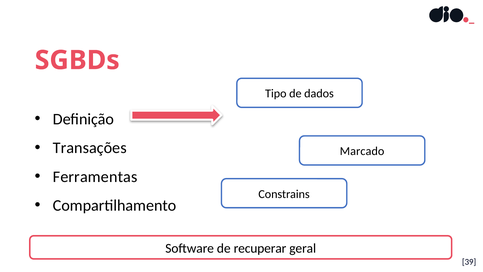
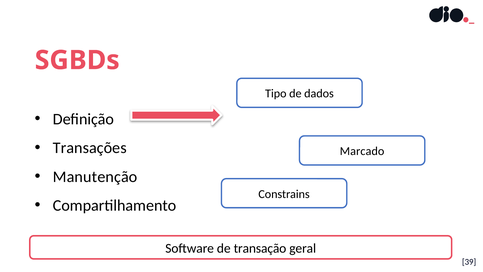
Ferramentas: Ferramentas -> Manutenção
recuperar: recuperar -> transação
